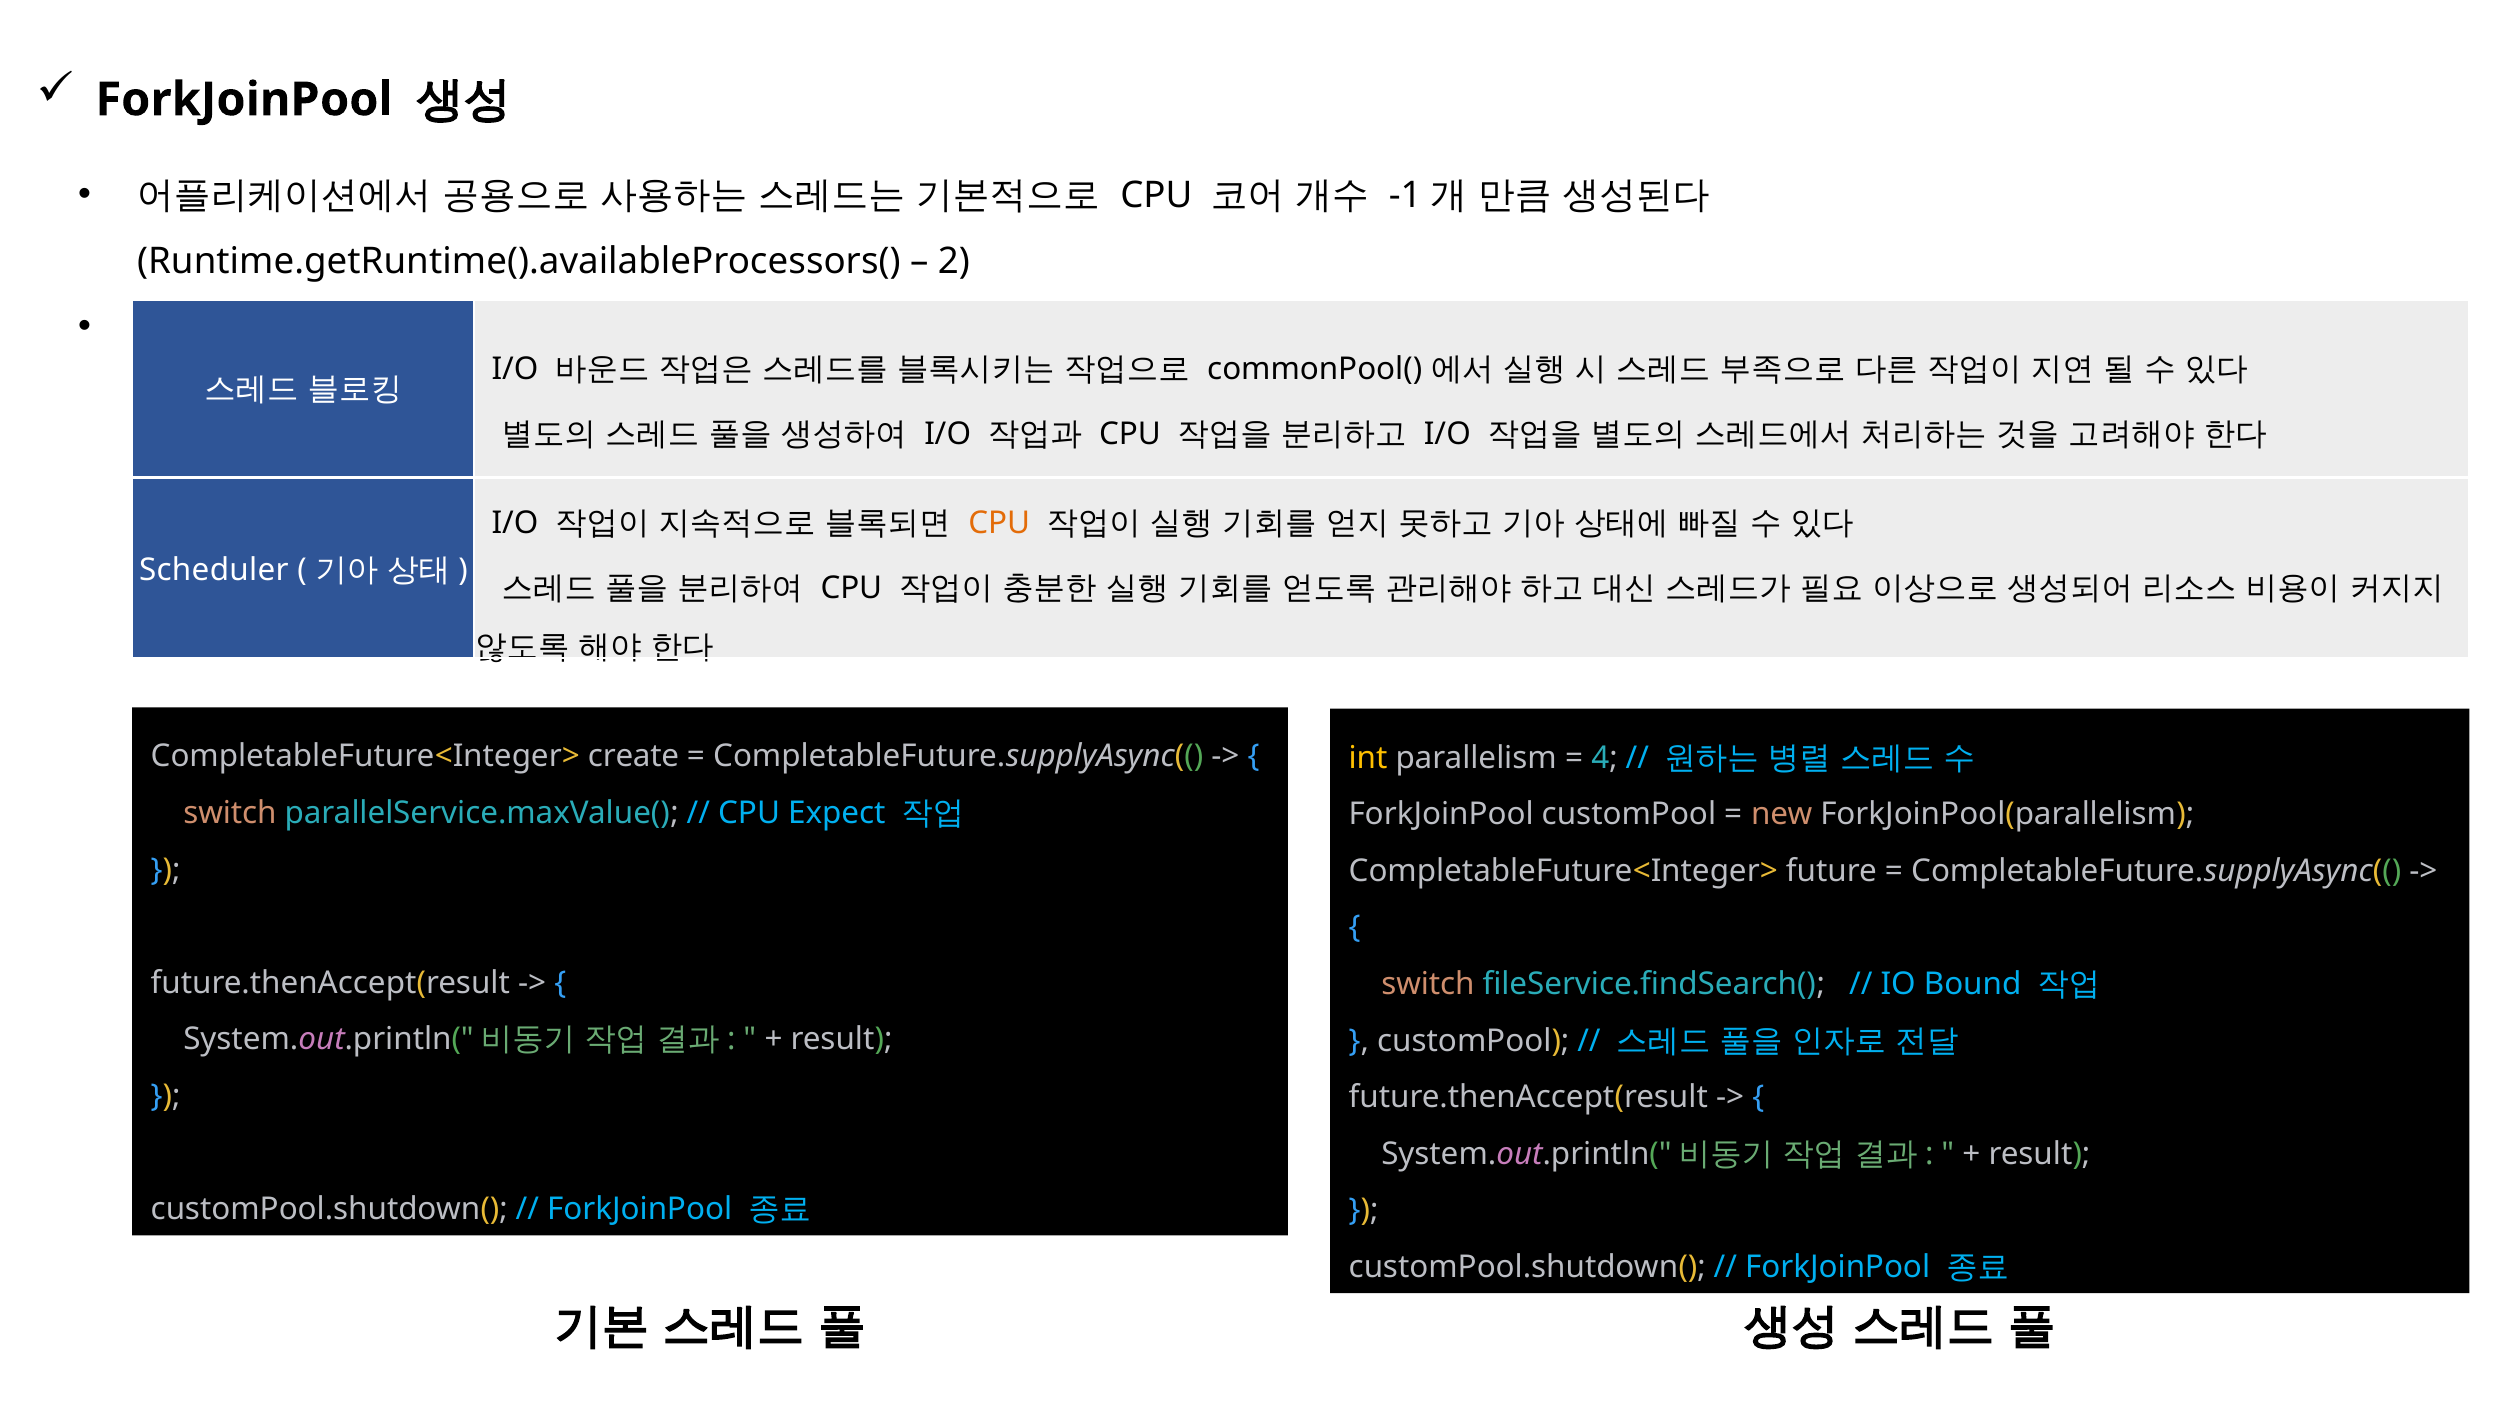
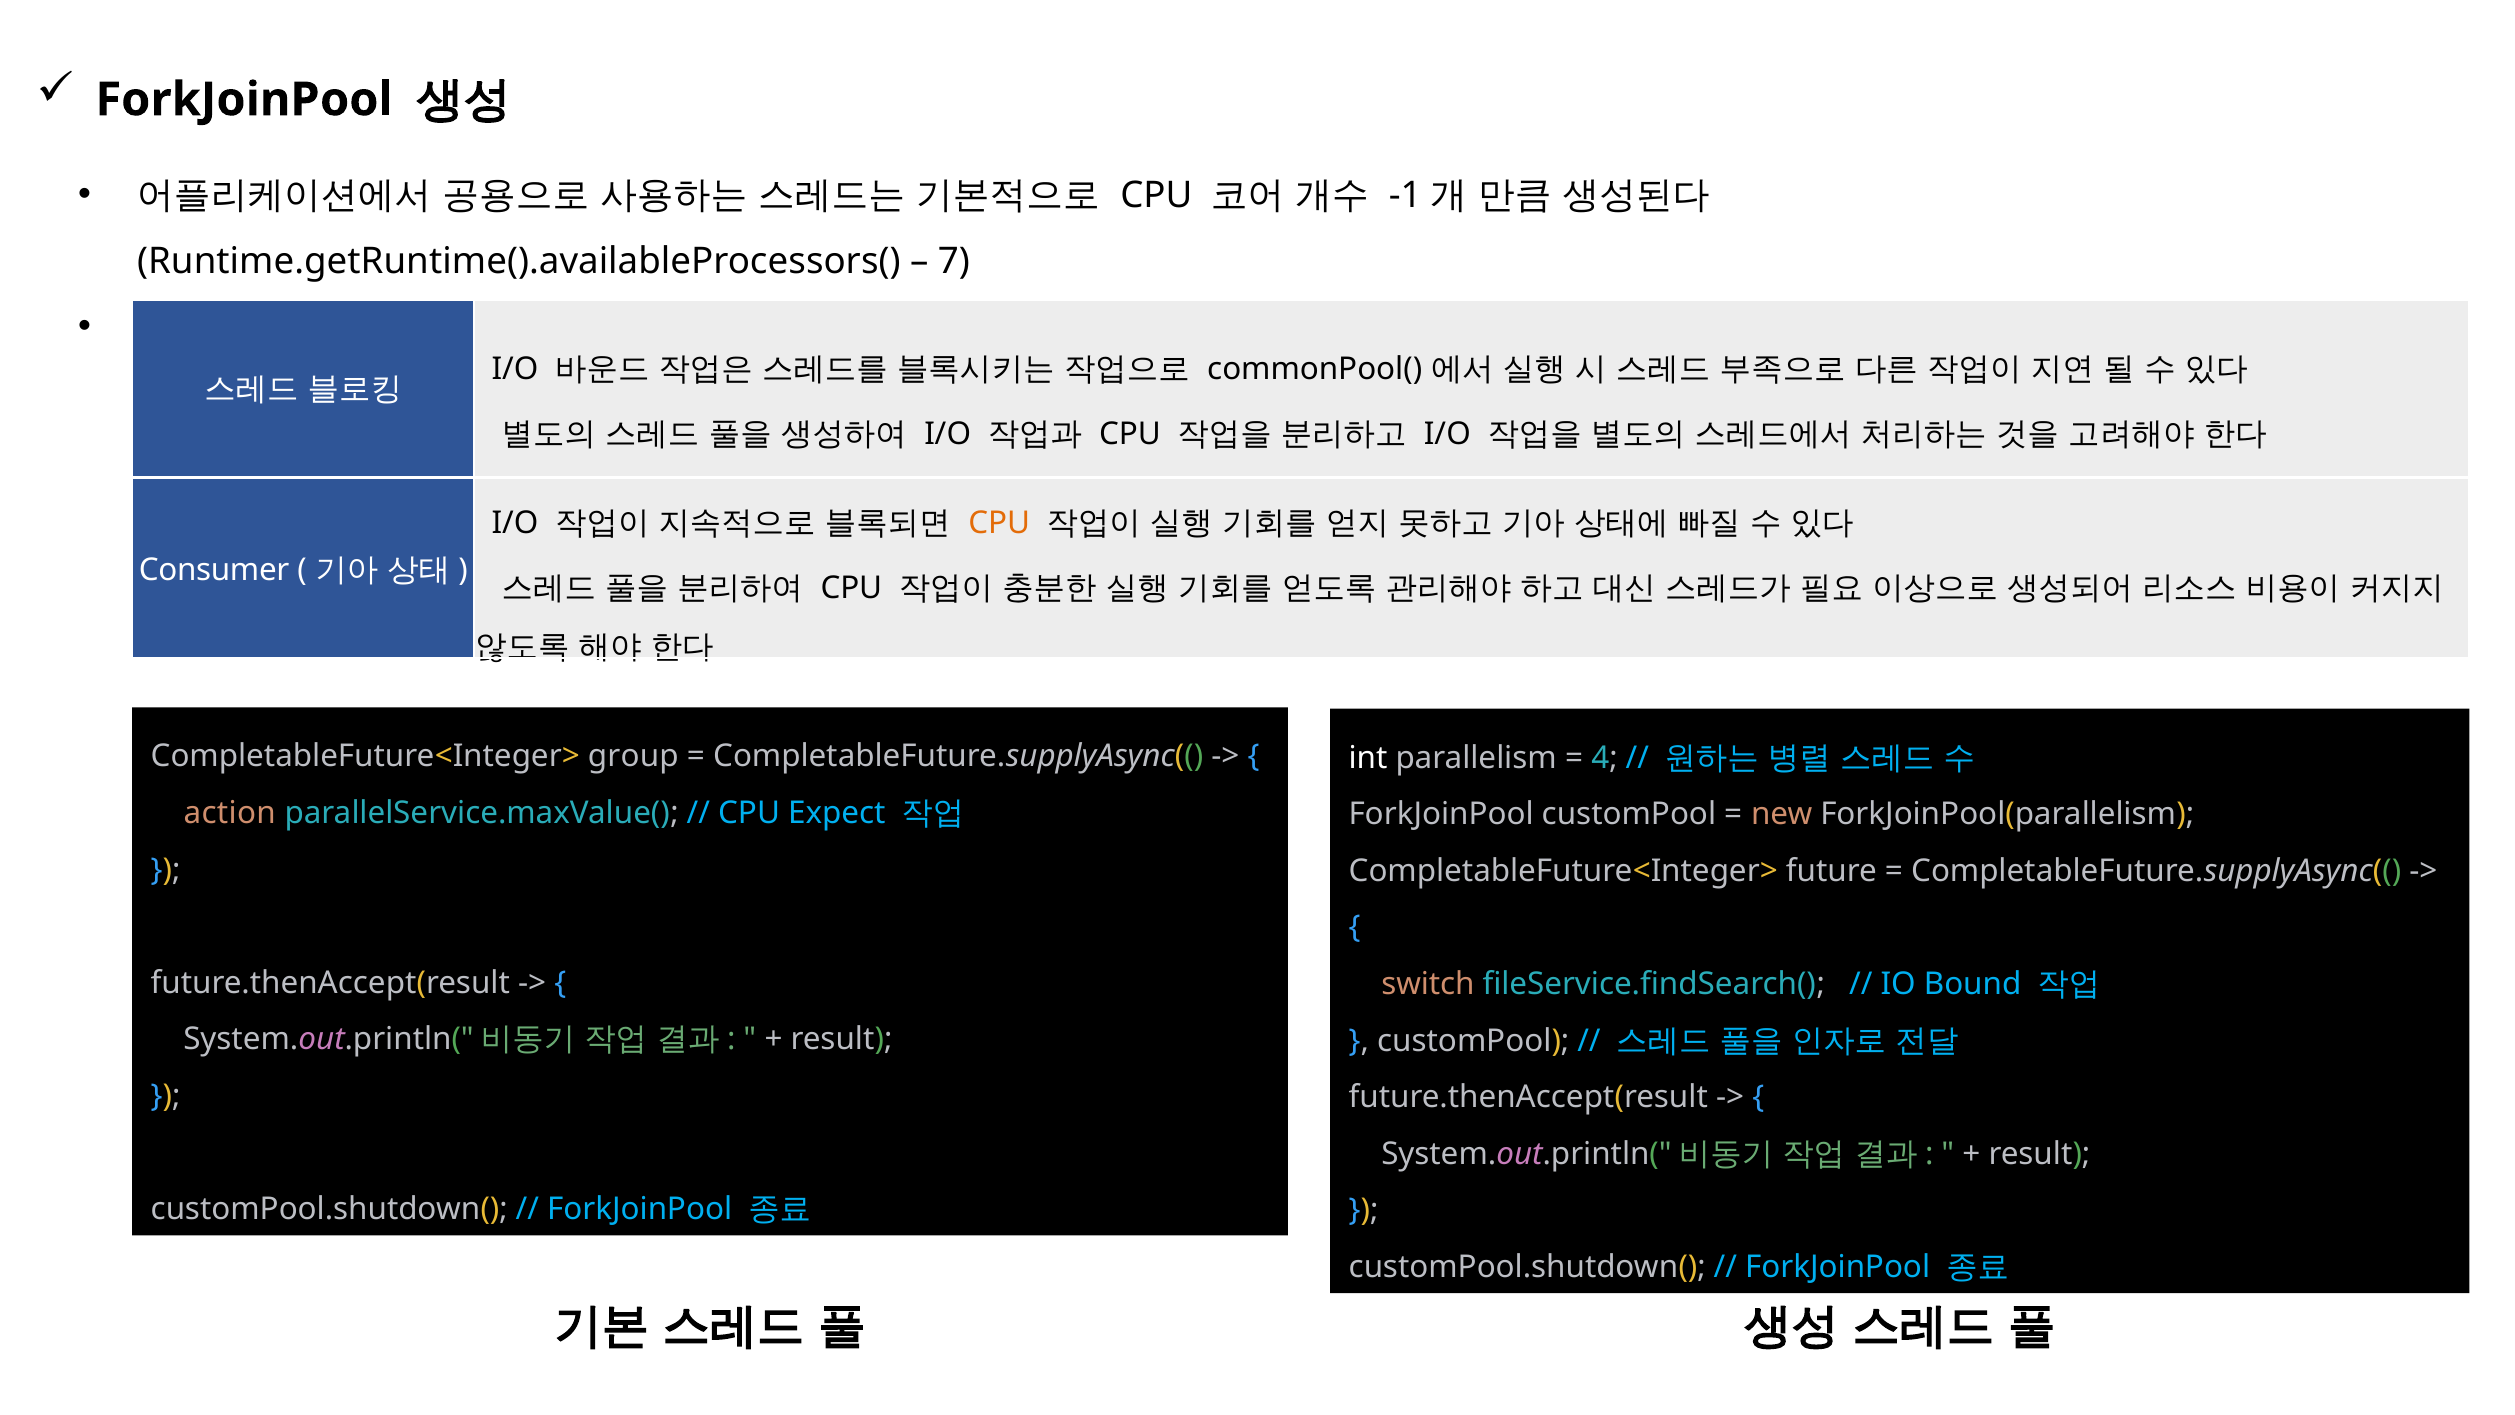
2: 2 -> 7
Scheduler: Scheduler -> Consumer
create: create -> group
int colour: yellow -> white
switch at (230, 813): switch -> action
